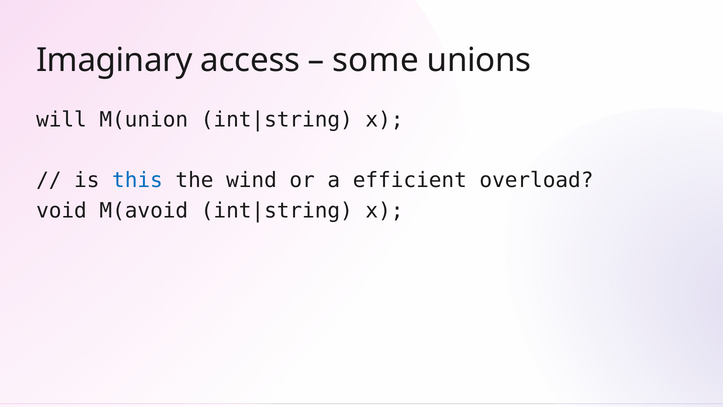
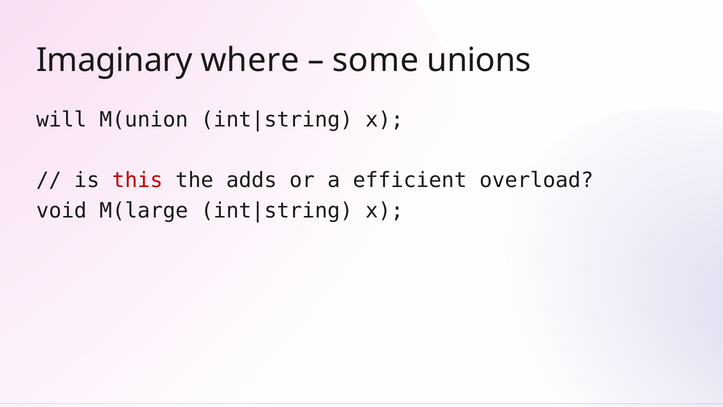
access: access -> where
this colour: blue -> red
wind: wind -> adds
M(avoid: M(avoid -> M(large
